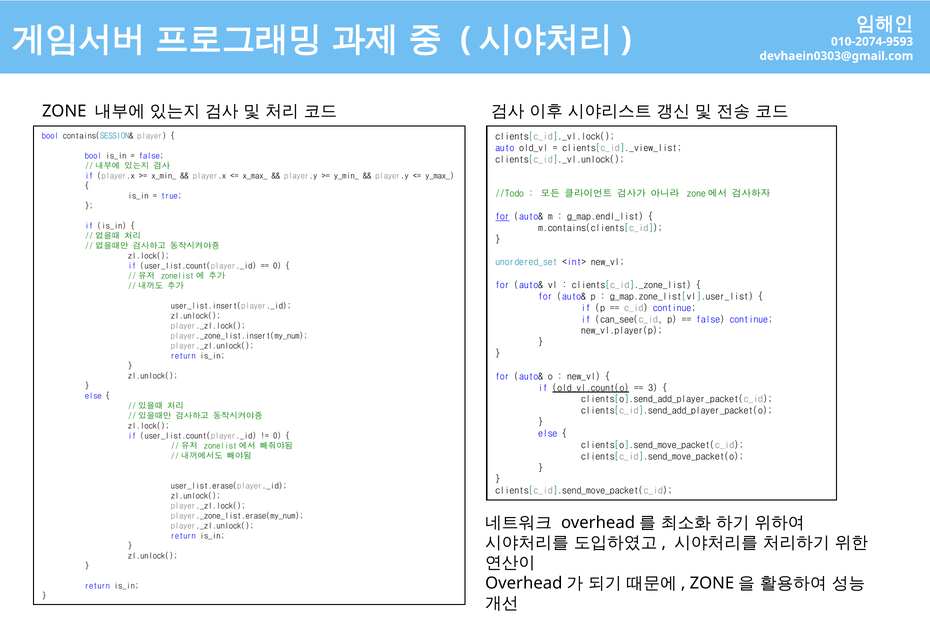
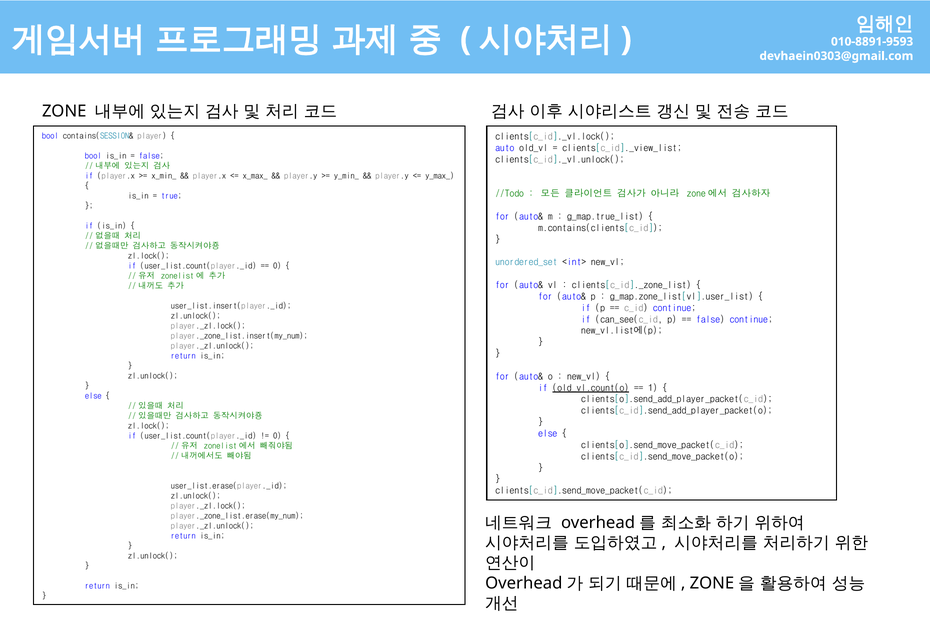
010-2074-9593: 010-2074-9593 -> 010-8891-9593
for at (502, 216) underline: present -> none
g_map.endl_list: g_map.endl_list -> g_map.true_list
new_vl.player(p: new_vl.player(p -> new_vl.list에(p
3: 3 -> 1
